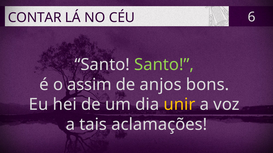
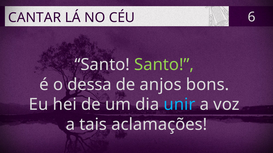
CONTAR: CONTAR -> CANTAR
assim: assim -> dessa
unir colour: yellow -> light blue
